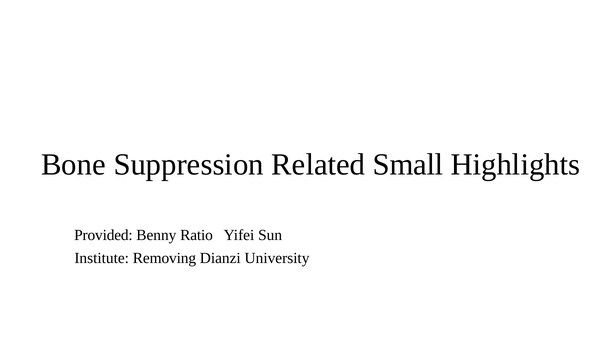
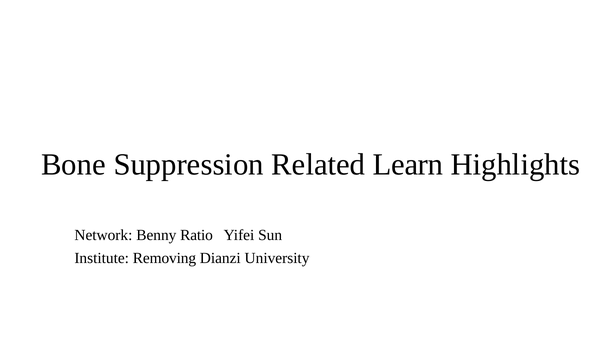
Small: Small -> Learn
Provided: Provided -> Network
